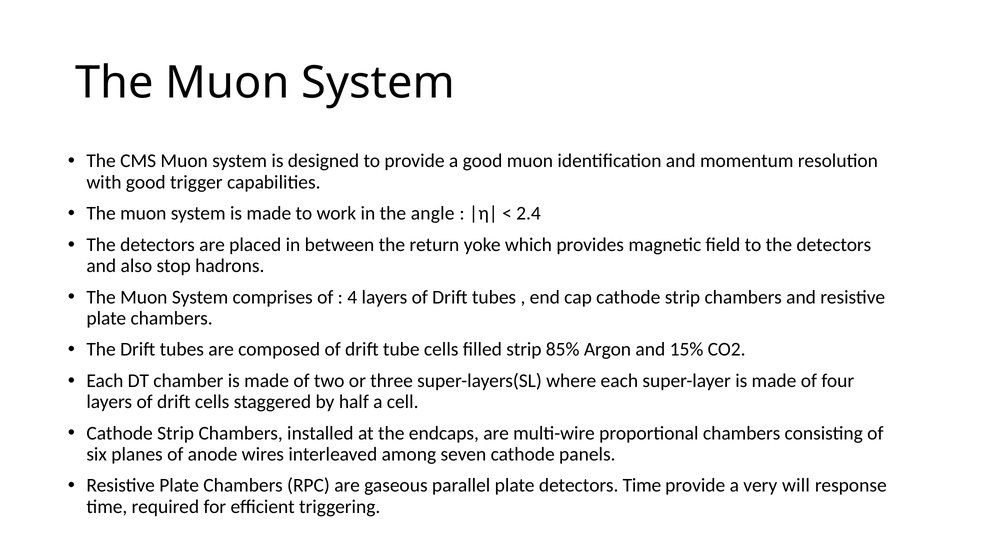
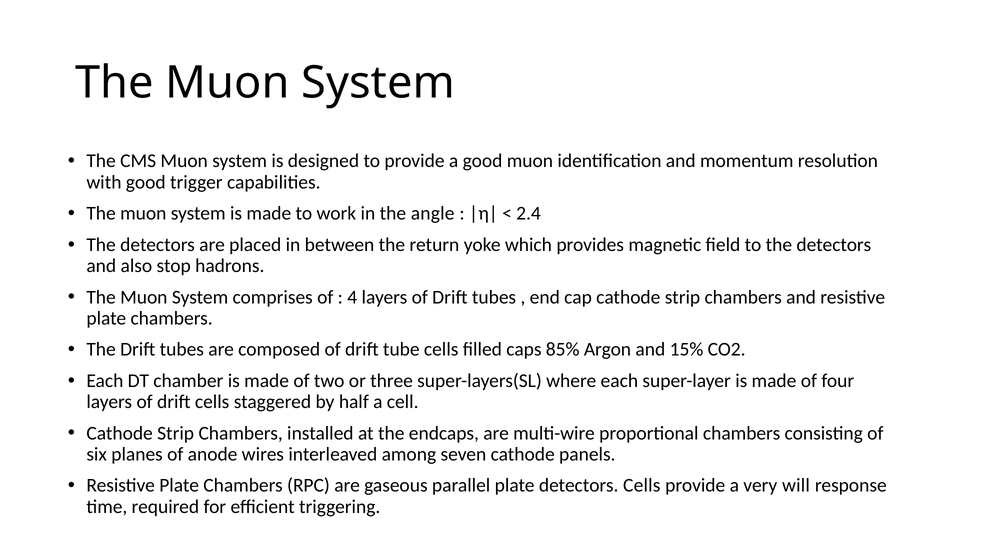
filled strip: strip -> caps
detectors Time: Time -> Cells
